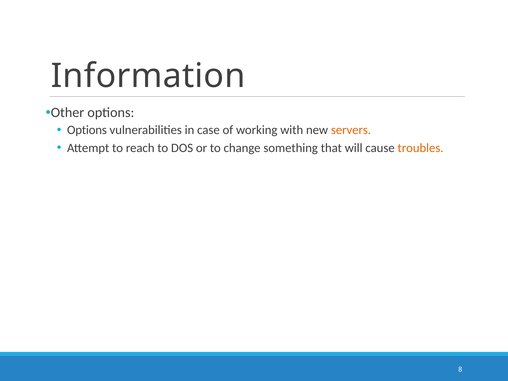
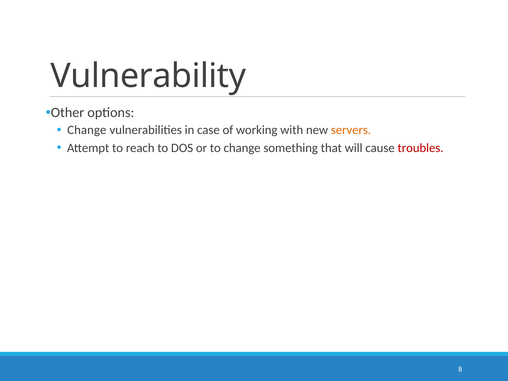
Information: Information -> Vulnerability
Options at (87, 130): Options -> Change
troubles colour: orange -> red
